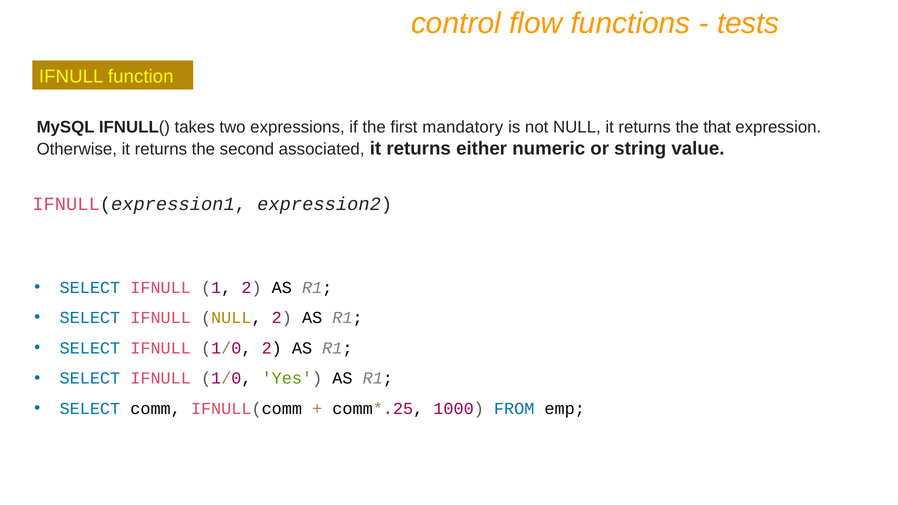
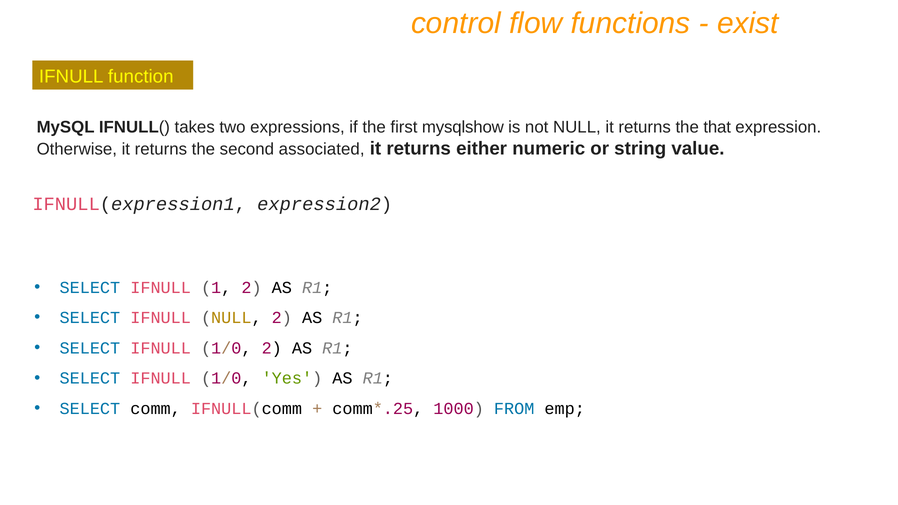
tests: tests -> exist
mandatory: mandatory -> mysqlshow
